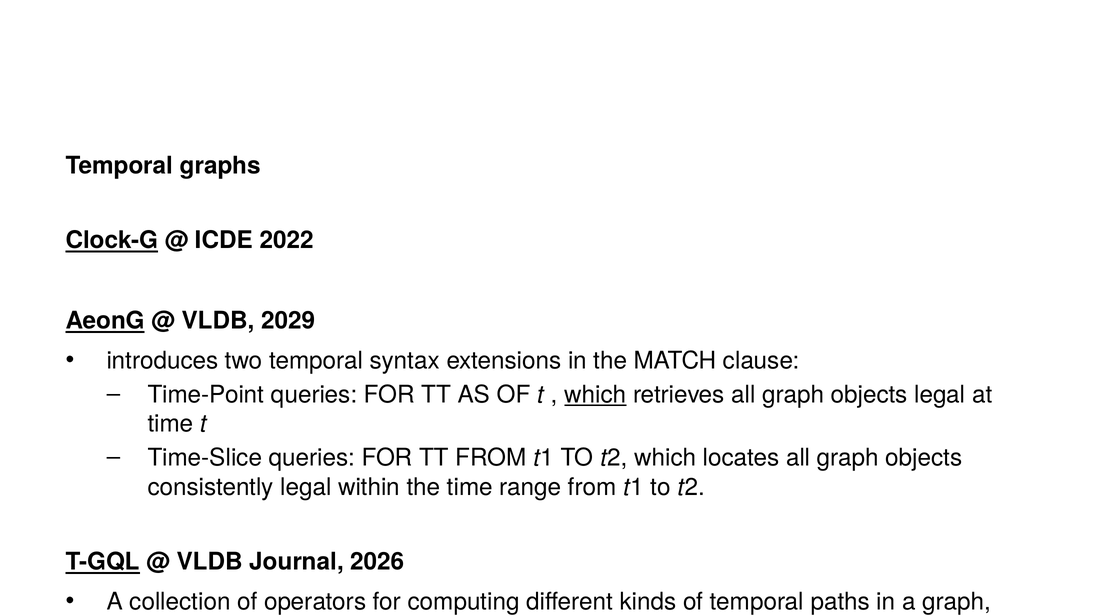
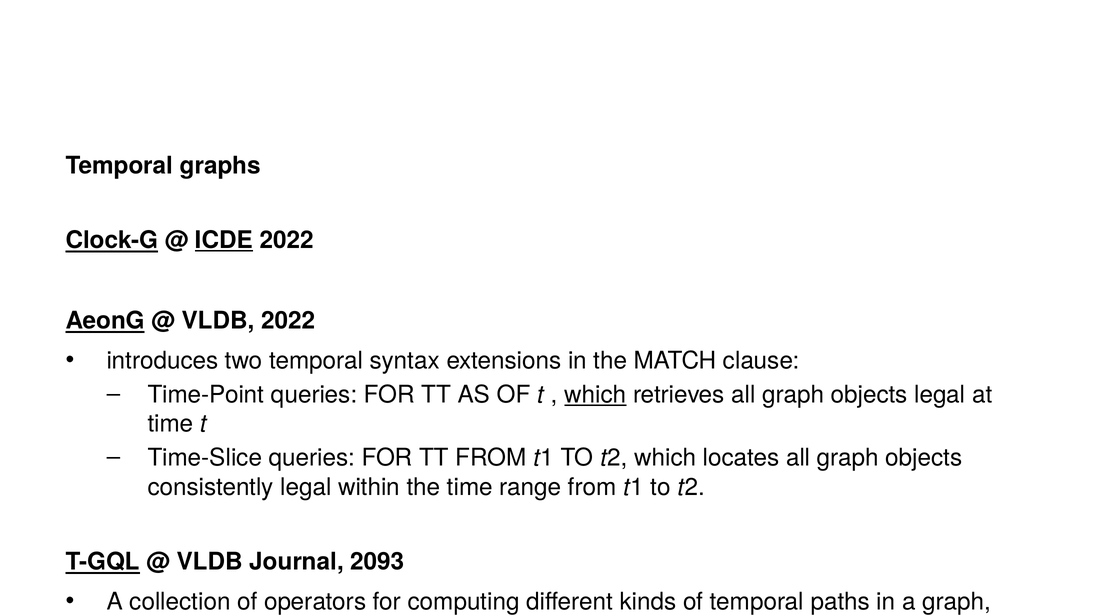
ICDE underline: none -> present
VLDB 2029: 2029 -> 2022
2026: 2026 -> 2093
